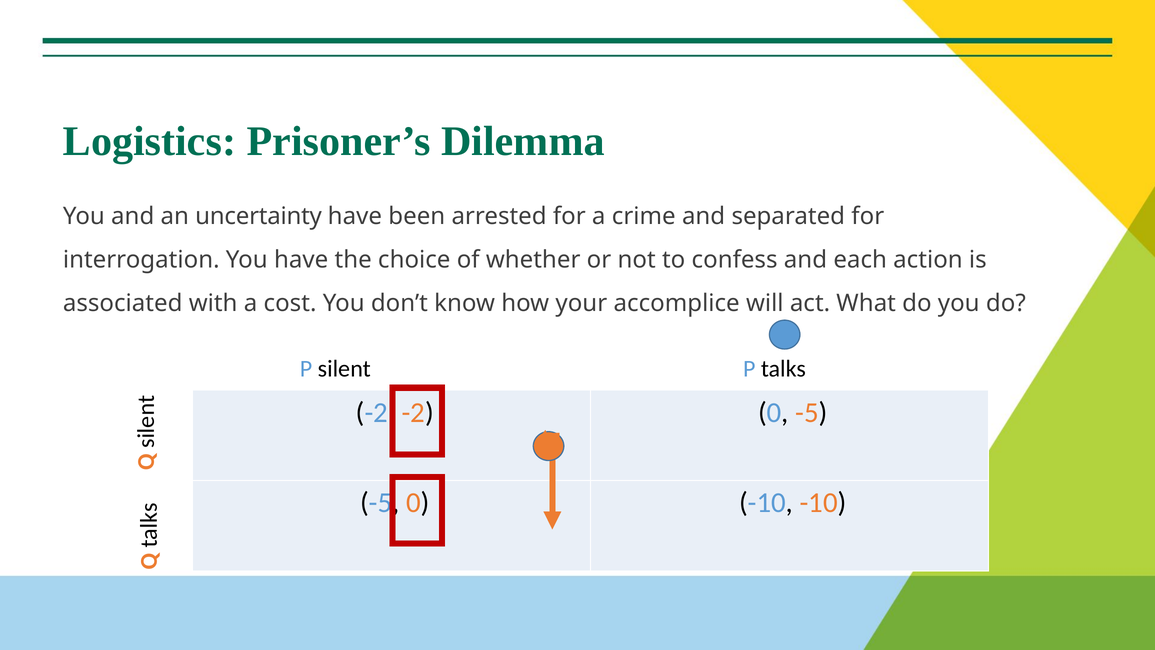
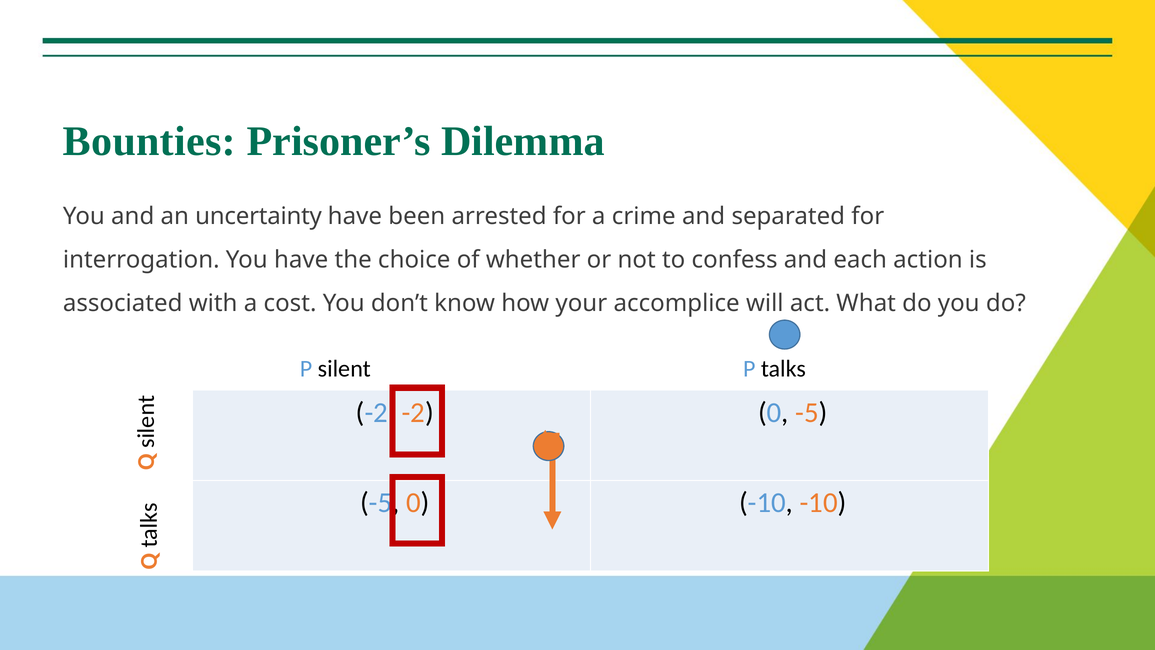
Logistics: Logistics -> Bounties
